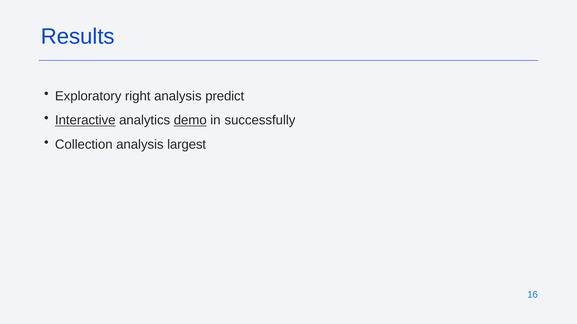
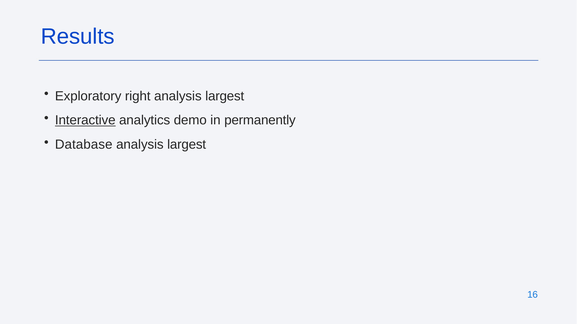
predict at (225, 96): predict -> largest
demo underline: present -> none
successfully: successfully -> permanently
Collection: Collection -> Database
